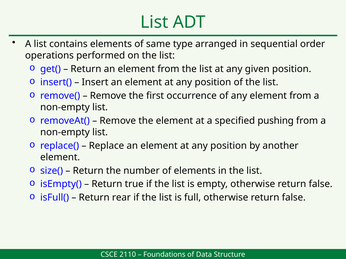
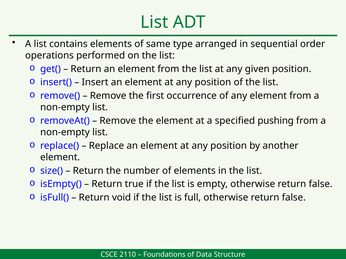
rear: rear -> void
